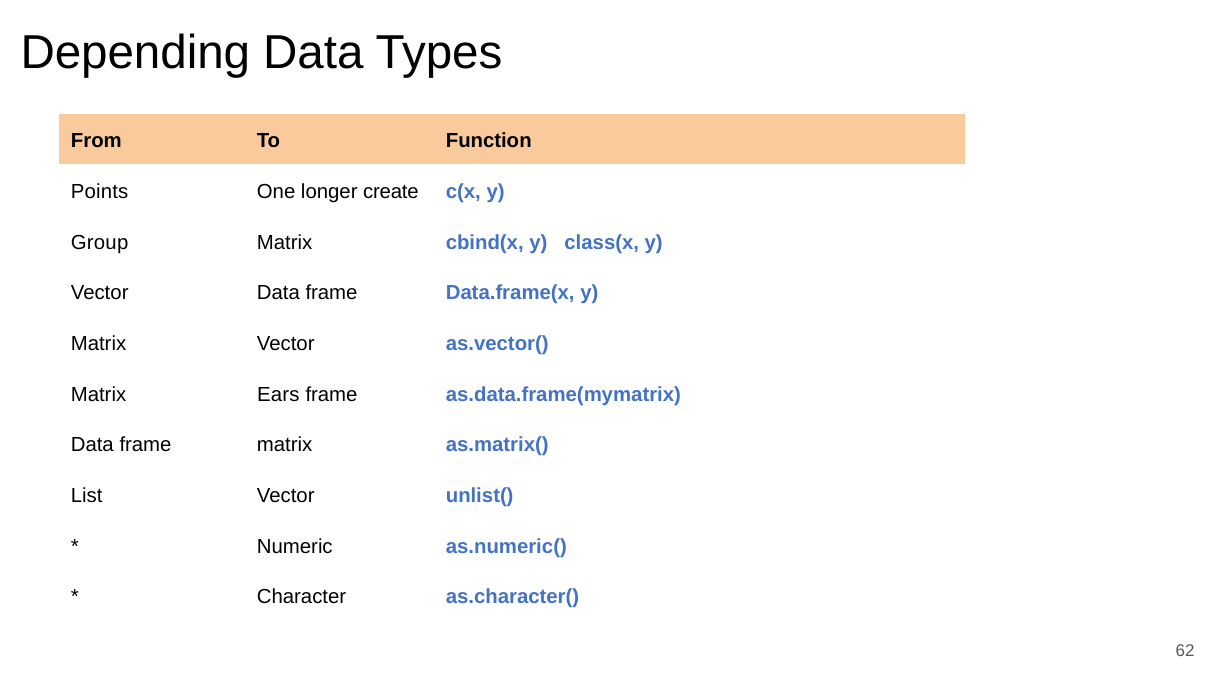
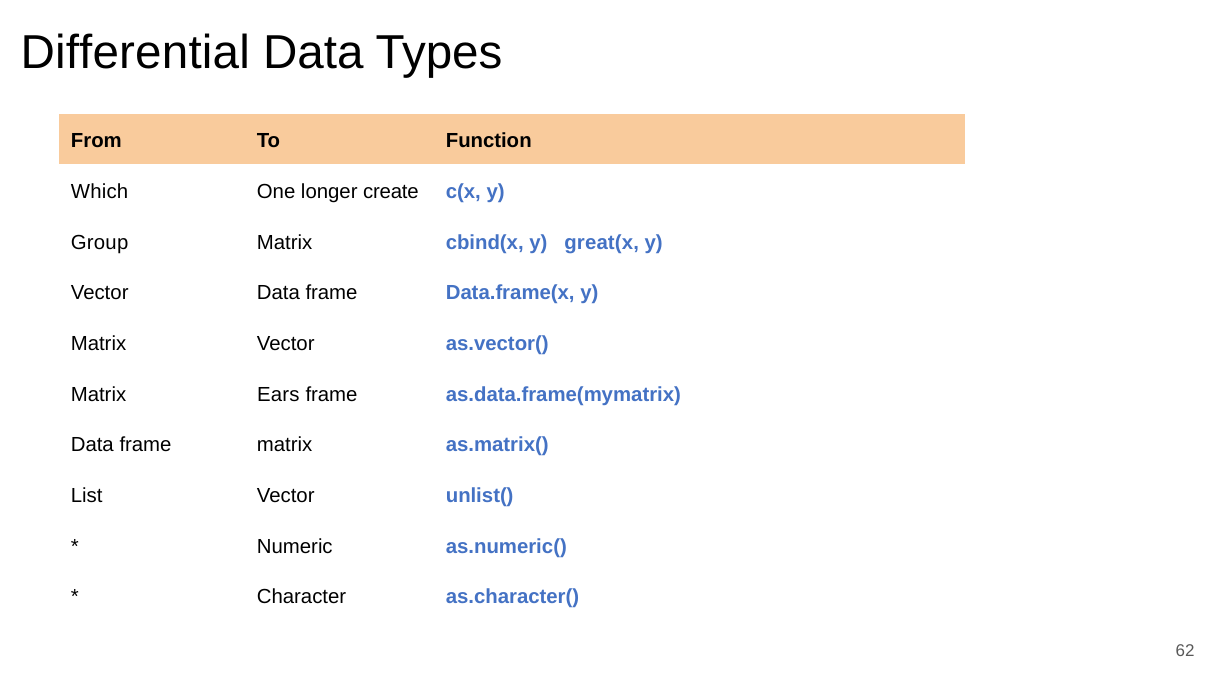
Depending: Depending -> Differential
Points: Points -> Which
class(x: class(x -> great(x
